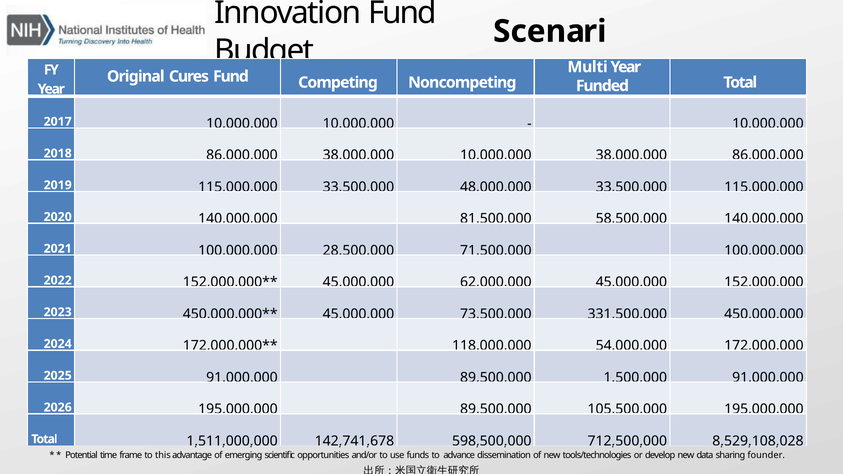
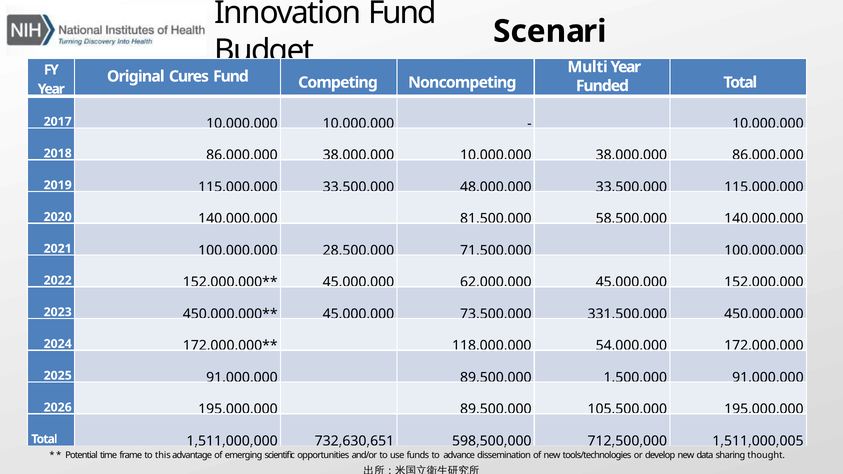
142,741,678: 142,741,678 -> 732,630,651
8,529,108,028: 8,529,108,028 -> 1,511,000,005
founder: founder -> thought
